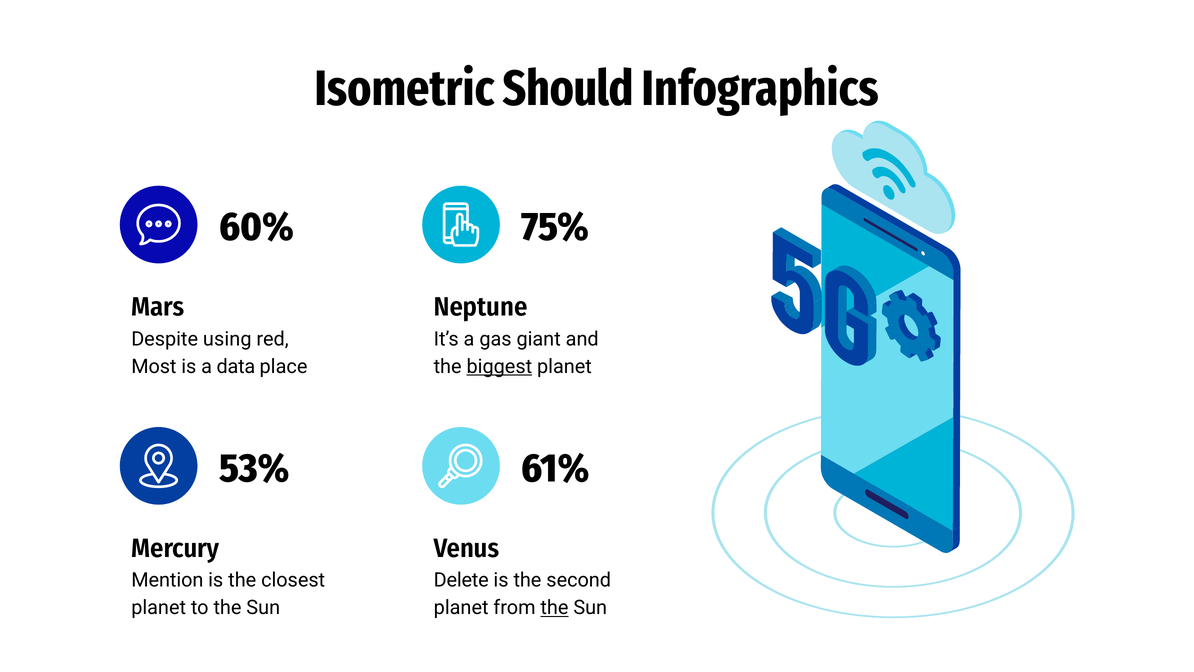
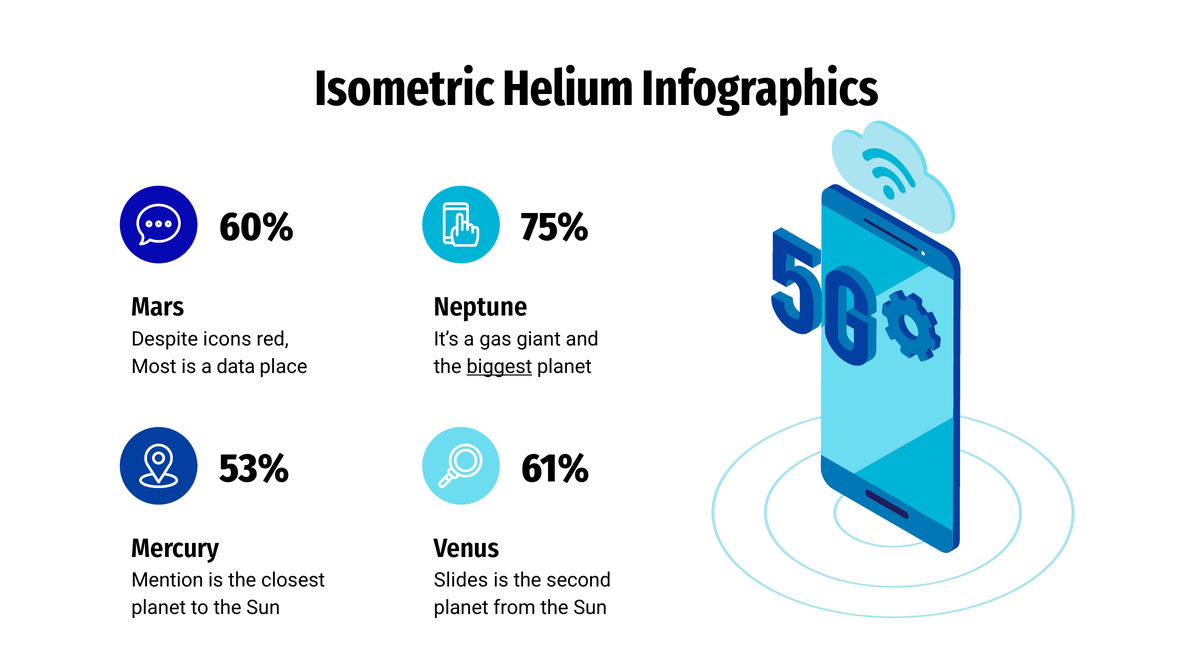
Should: Should -> Helium
using: using -> icons
Delete: Delete -> Slides
the at (554, 608) underline: present -> none
